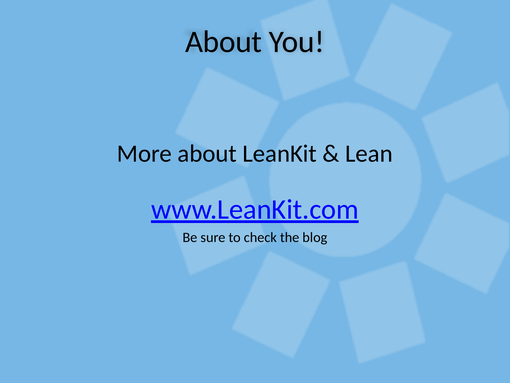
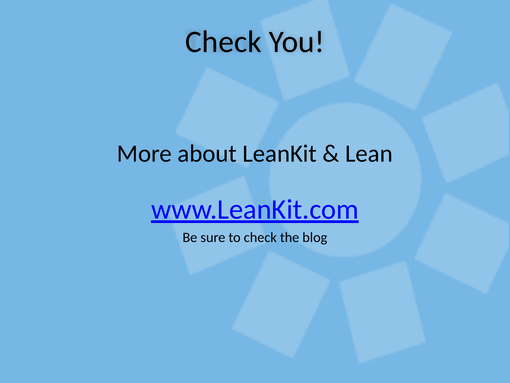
About at (224, 42): About -> Check
